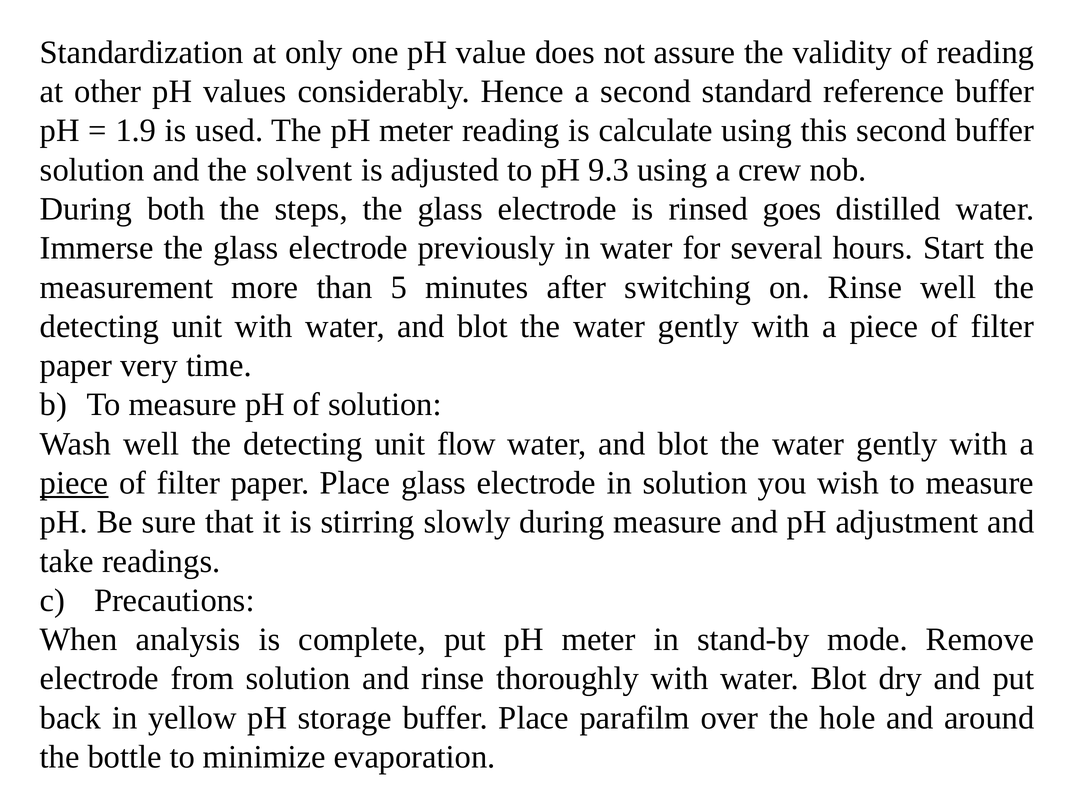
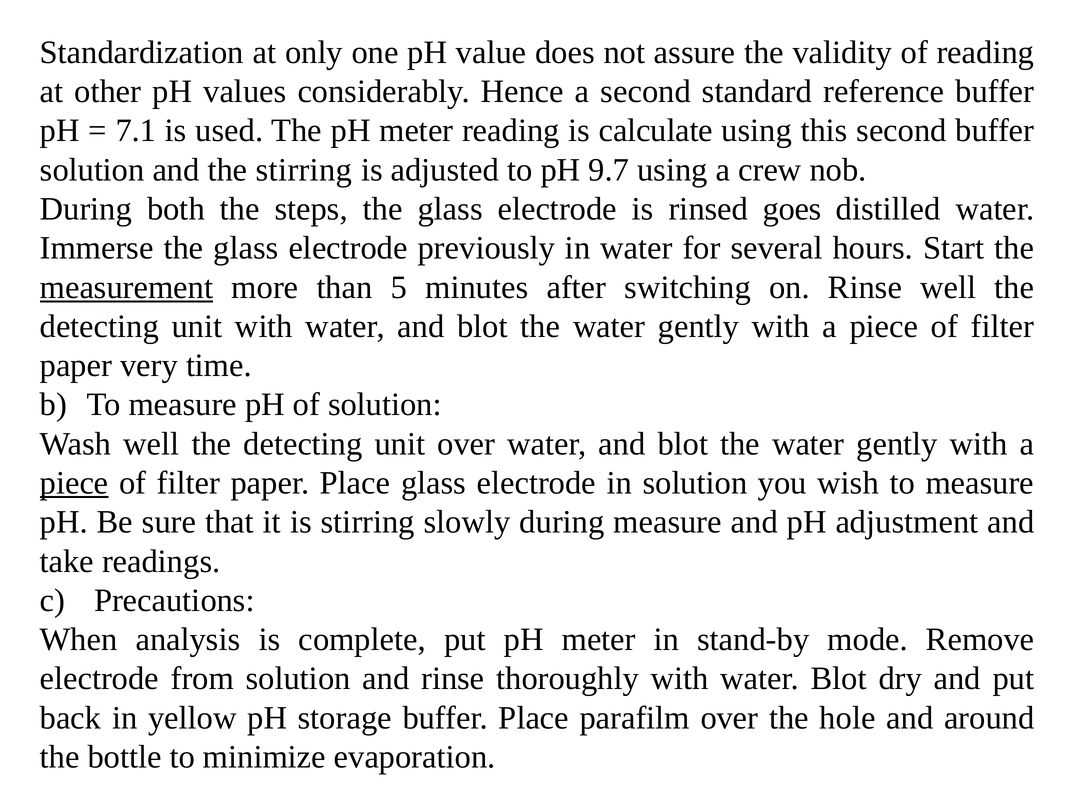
1.9: 1.9 -> 7.1
the solvent: solvent -> stirring
9.3: 9.3 -> 9.7
measurement underline: none -> present
unit flow: flow -> over
